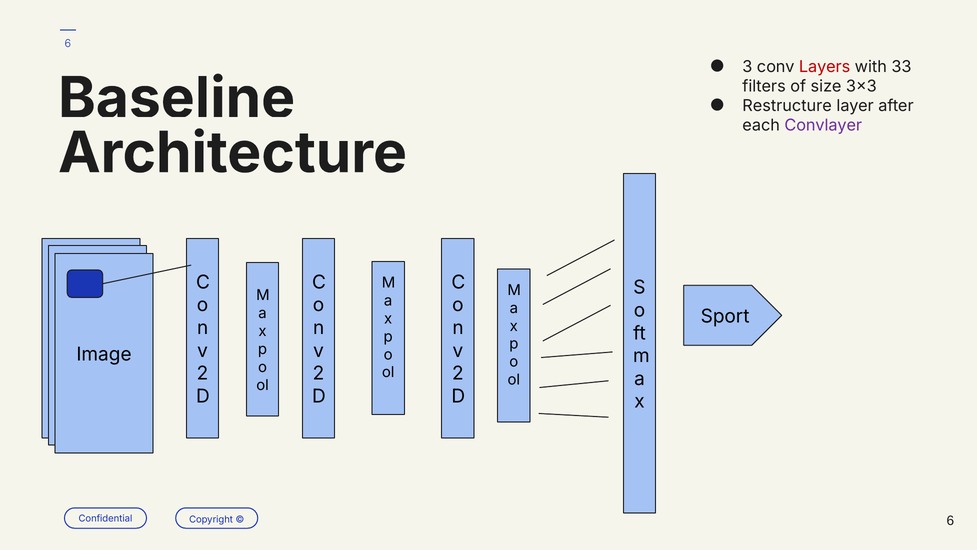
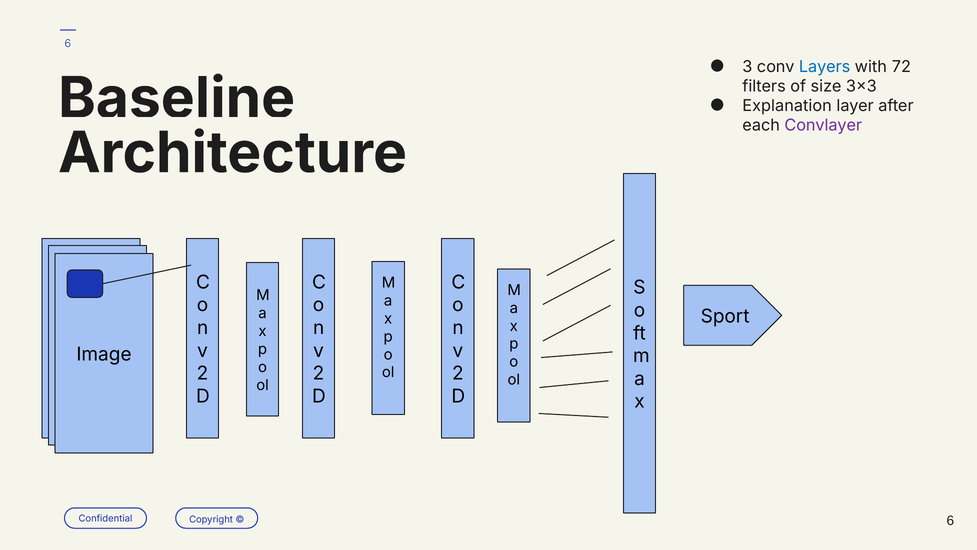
Layers colour: red -> blue
33: 33 -> 72
Restructure: Restructure -> Explanation
